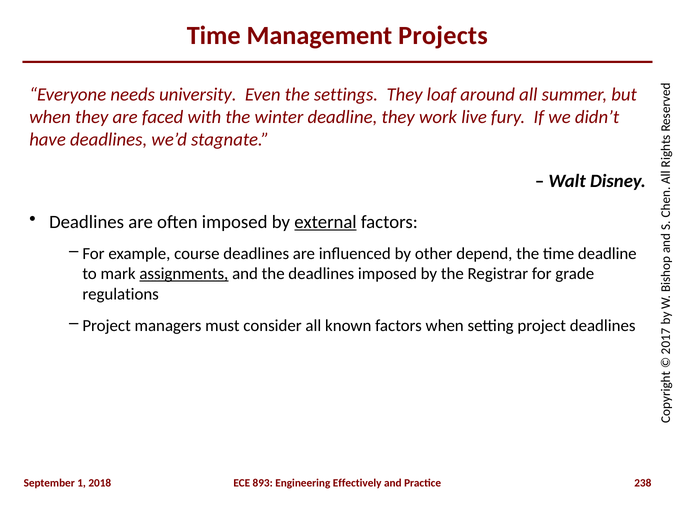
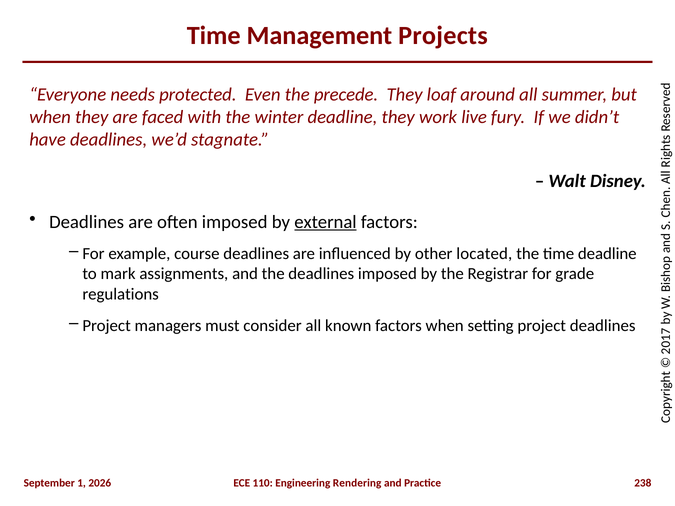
university: university -> protected
settings: settings -> precede
depend: depend -> located
assignments underline: present -> none
2018: 2018 -> 2026
893: 893 -> 110
Effectively: Effectively -> Rendering
